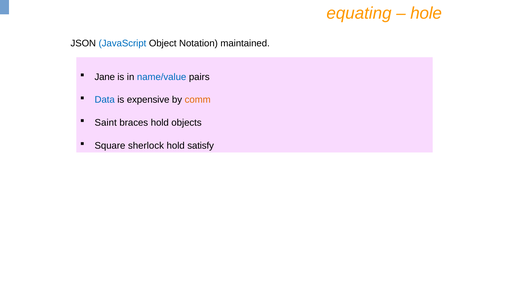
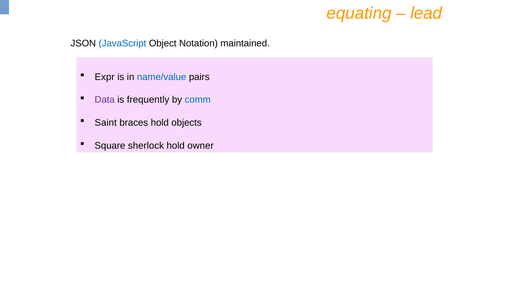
hole: hole -> lead
Jane: Jane -> Expr
Data colour: blue -> purple
expensive: expensive -> frequently
comm colour: orange -> blue
satisfy: satisfy -> owner
